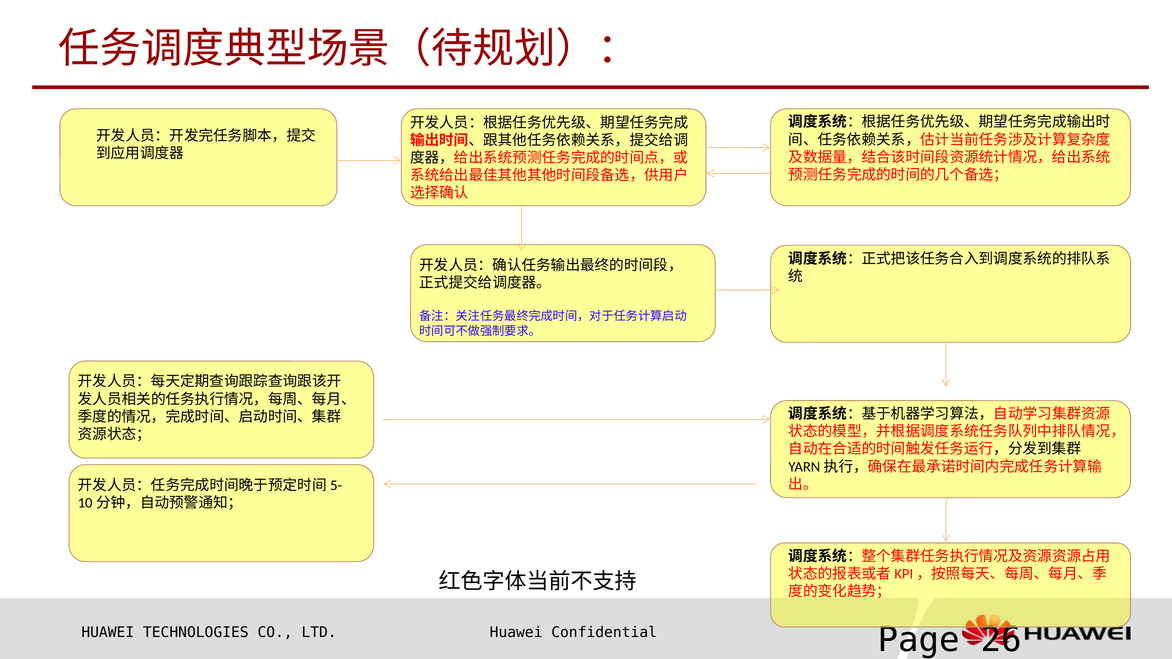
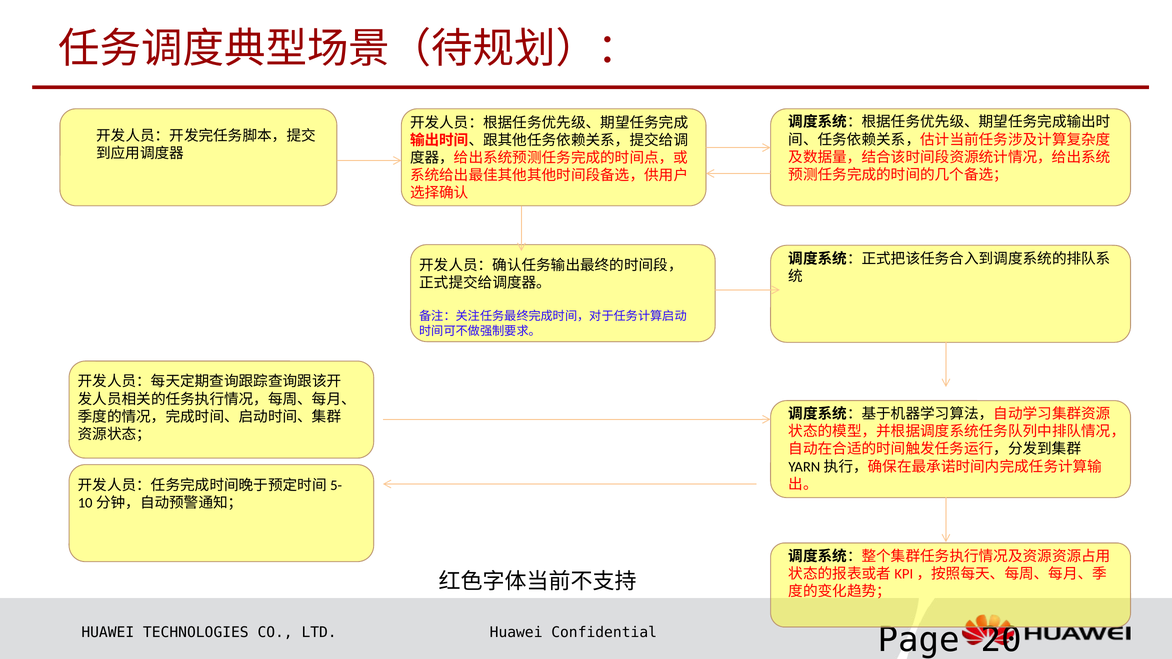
26: 26 -> 20
